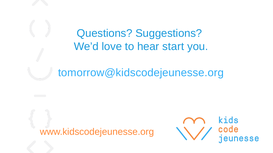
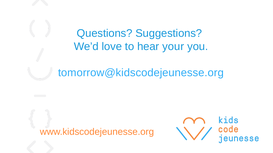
start: start -> your
